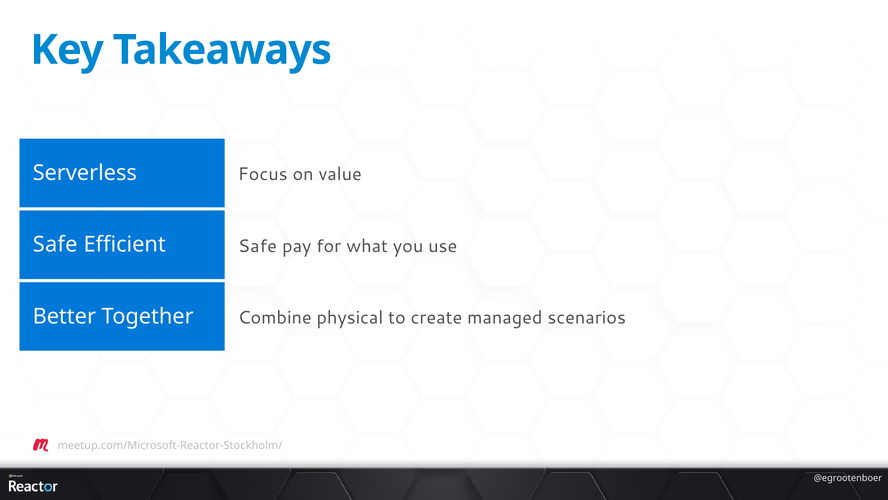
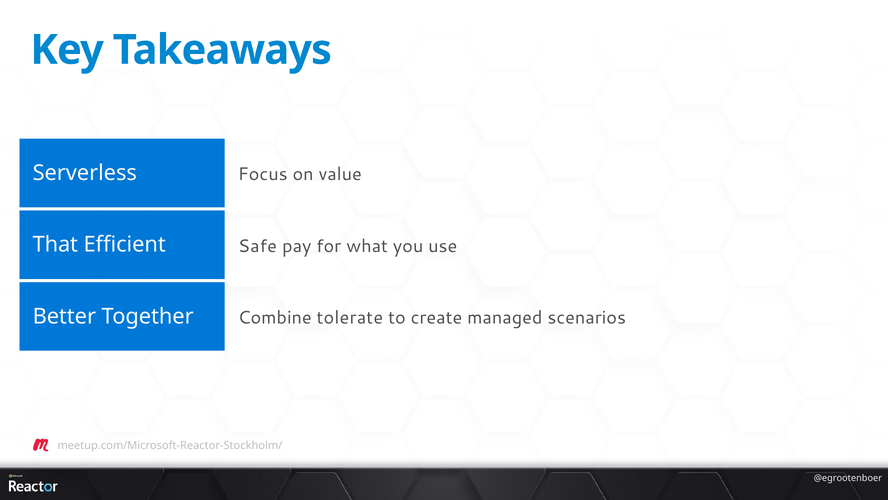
Safe at (55, 244): Safe -> That
physical: physical -> tolerate
